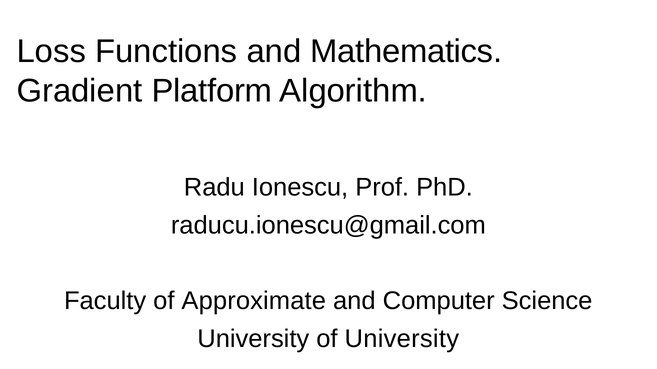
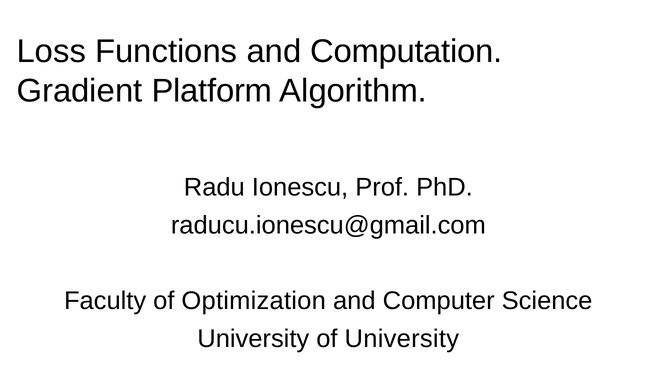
Mathematics: Mathematics -> Computation
Approximate: Approximate -> Optimization
